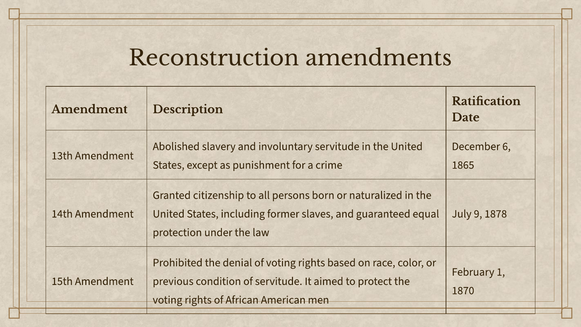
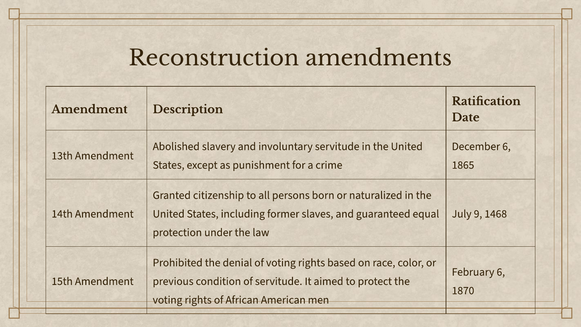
1878: 1878 -> 1468
February 1: 1 -> 6
